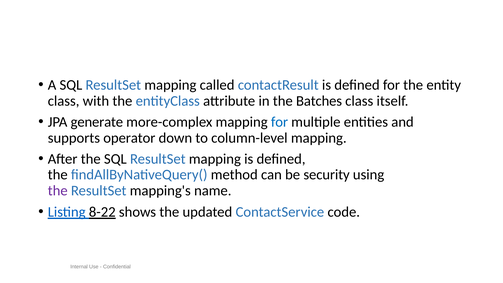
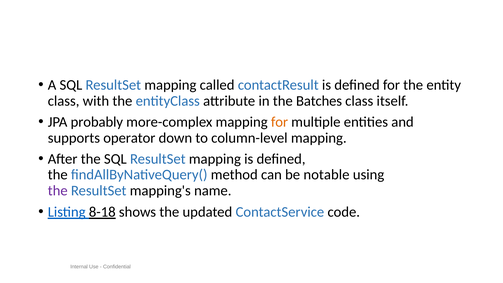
generate: generate -> probably
for at (280, 122) colour: blue -> orange
security: security -> notable
8-22: 8-22 -> 8-18
